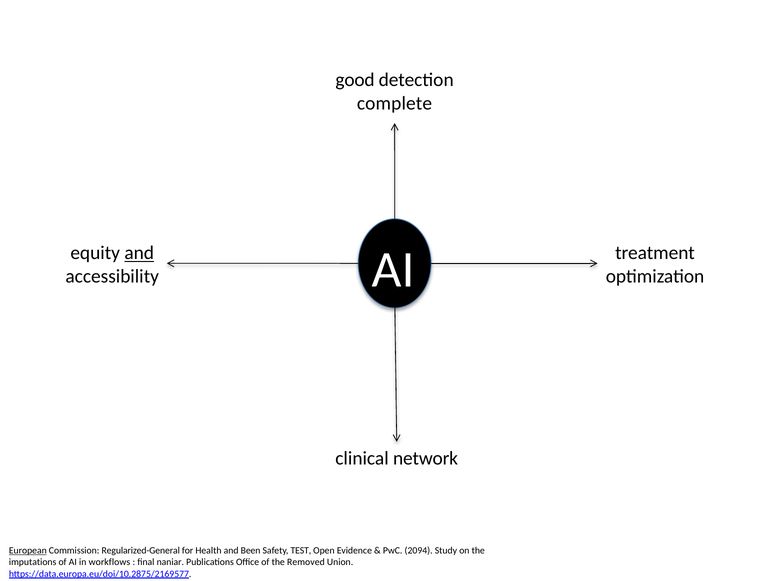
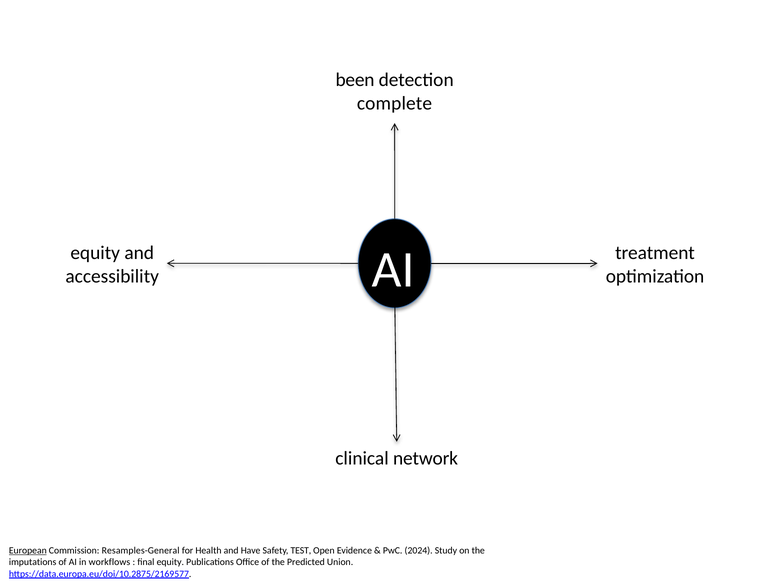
good: good -> been
and at (139, 253) underline: present -> none
Regularized-General: Regularized-General -> Resamples-General
Been: Been -> Have
2094: 2094 -> 2024
final naniar: naniar -> equity
Removed: Removed -> Predicted
